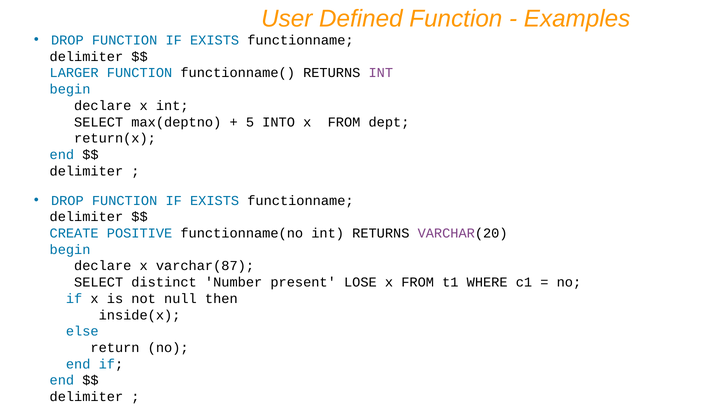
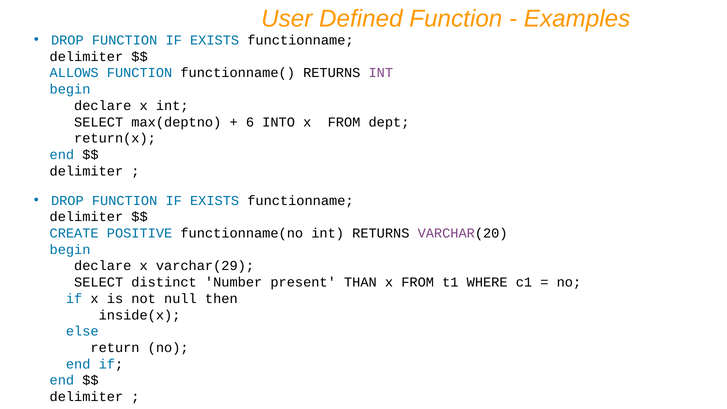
LARGER: LARGER -> ALLOWS
5: 5 -> 6
varchar(87: varchar(87 -> varchar(29
LOSE: LOSE -> THAN
